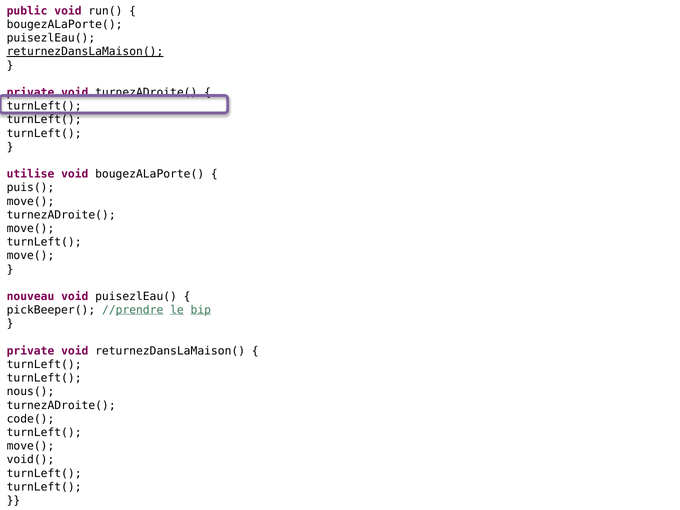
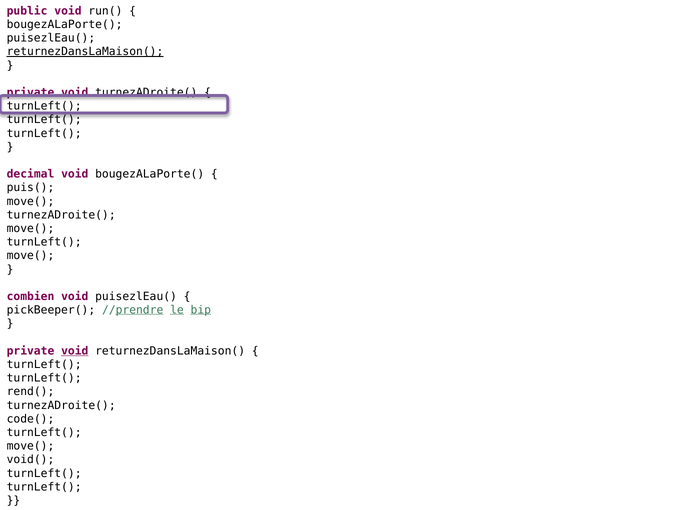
utilise: utilise -> decimal
nouveau: nouveau -> combien
void at (75, 351) underline: none -> present
nous(: nous( -> rend(
